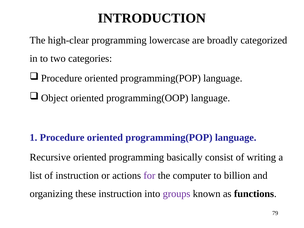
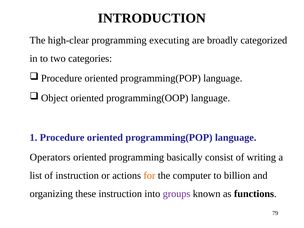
lowercase: lowercase -> executing
Recursive: Recursive -> Operators
for colour: purple -> orange
